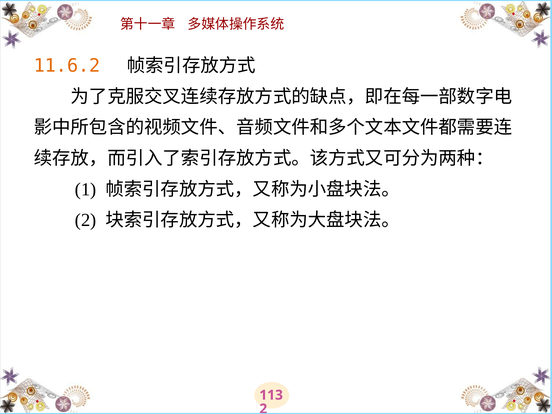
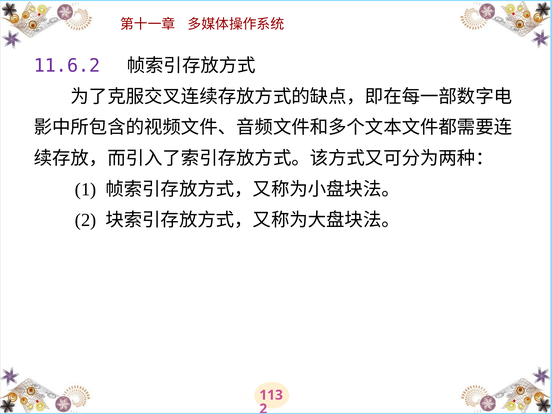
11.6.2 colour: orange -> purple
